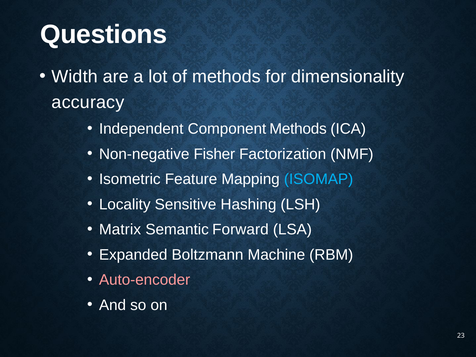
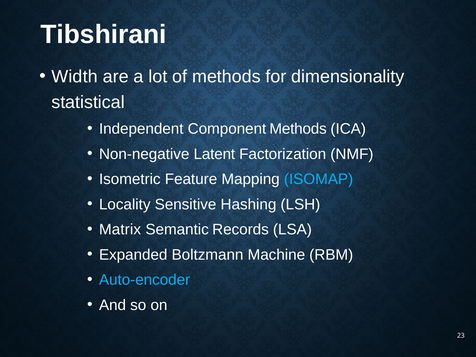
Questions: Questions -> Tibshirani
accuracy: accuracy -> statistical
Fisher: Fisher -> Latent
Forward: Forward -> Records
Auto-encoder colour: pink -> light blue
